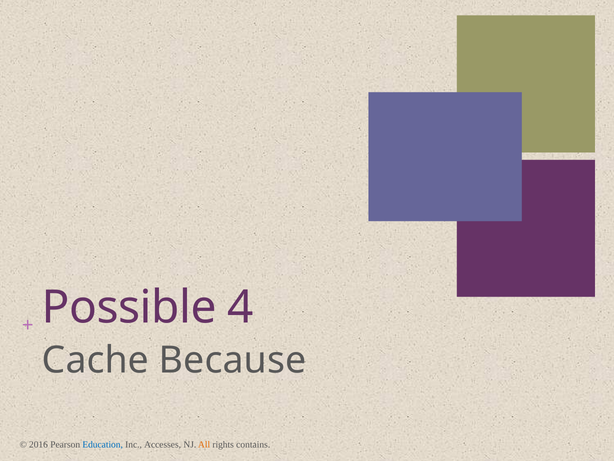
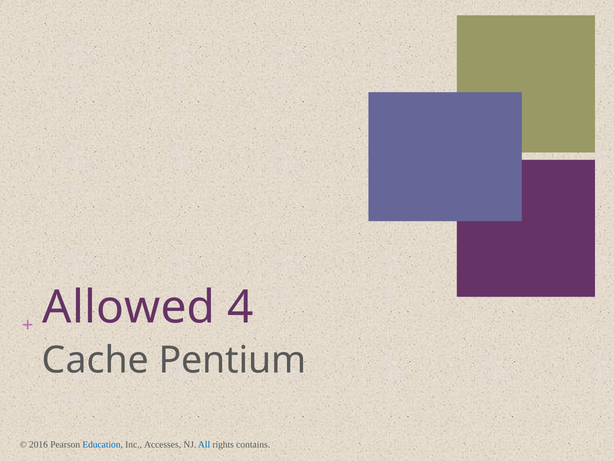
Possible: Possible -> Allowed
Because: Because -> Pentium
All colour: orange -> blue
